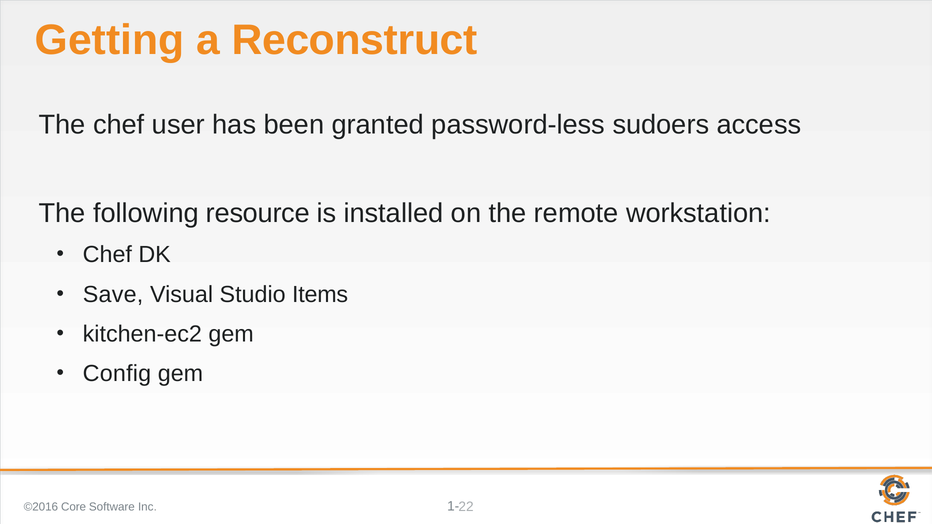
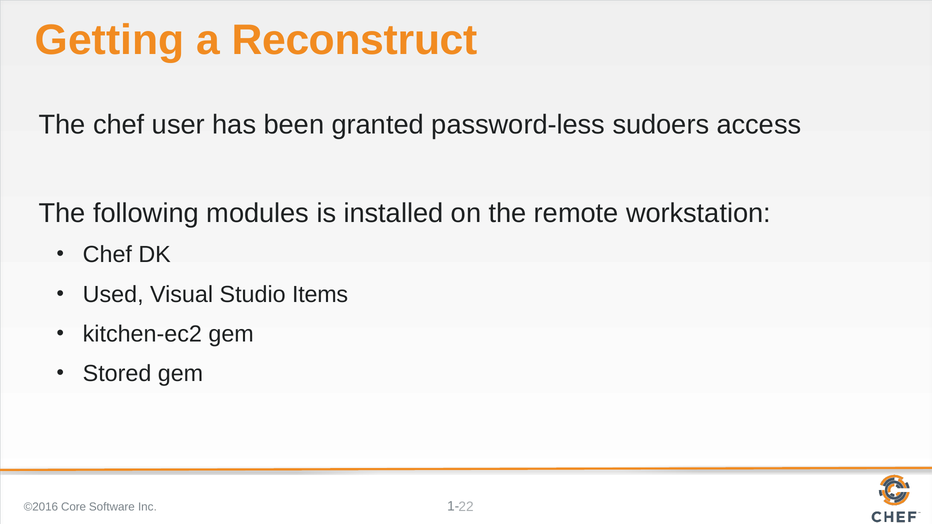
resource: resource -> modules
Save: Save -> Used
Config: Config -> Stored
